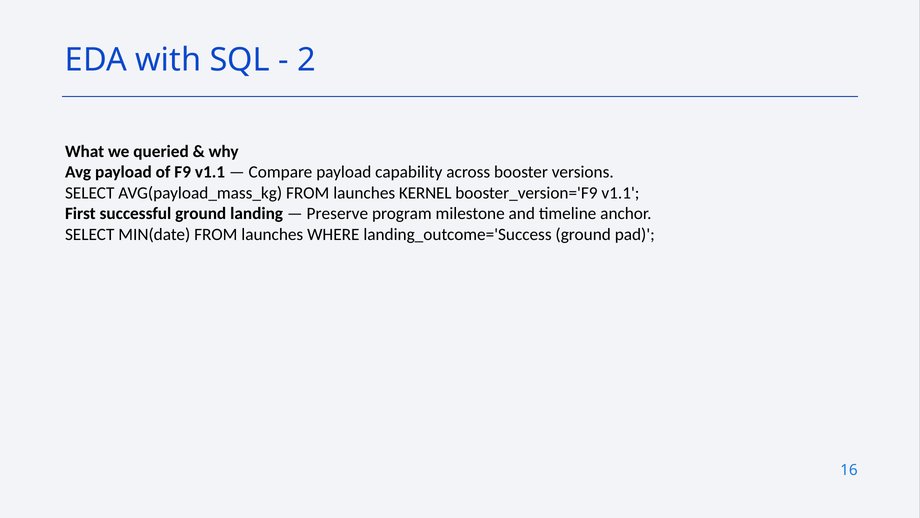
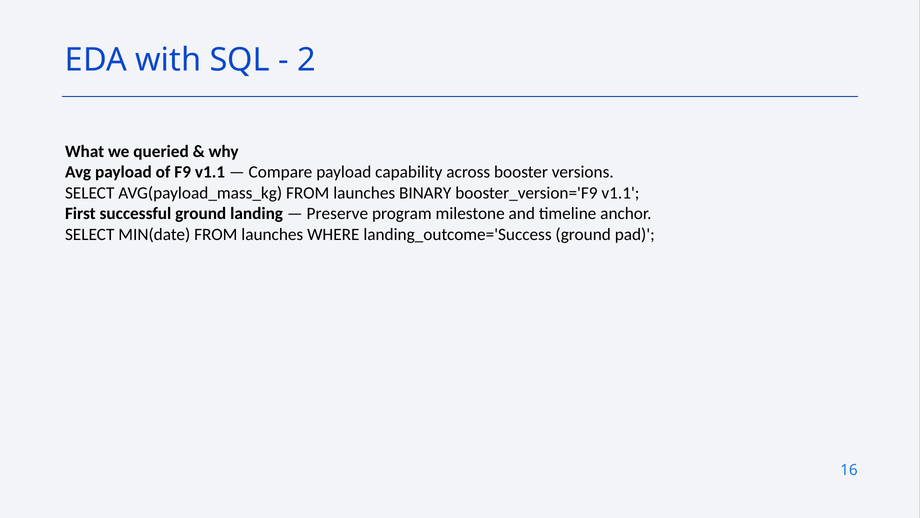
KERNEL: KERNEL -> BINARY
